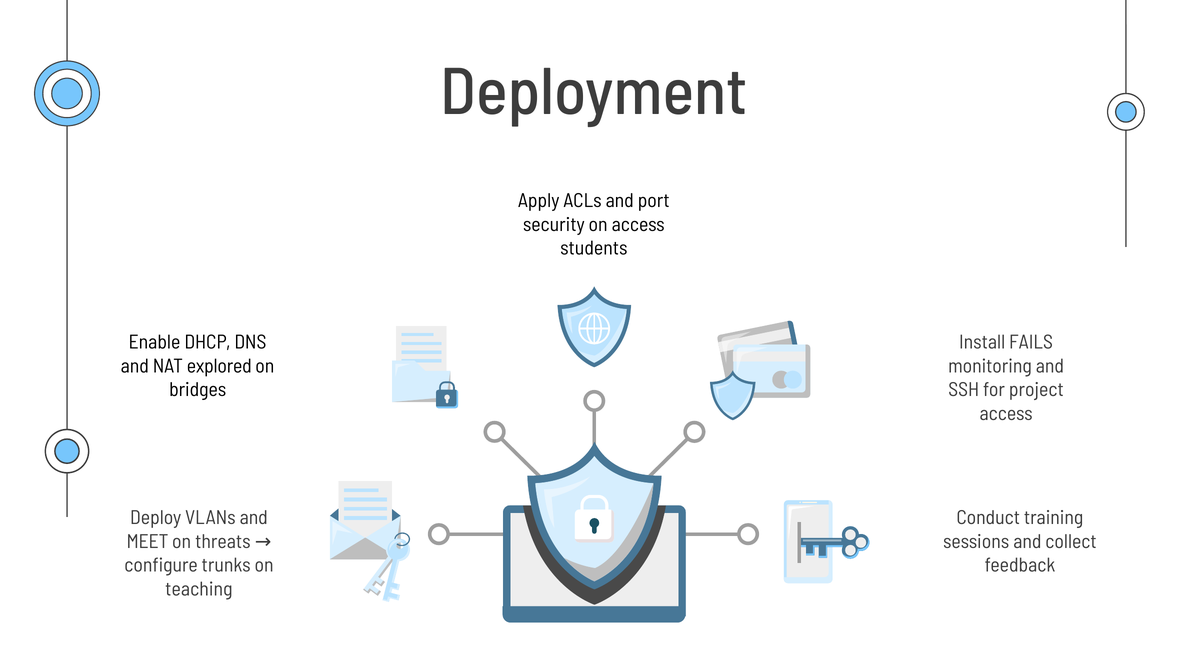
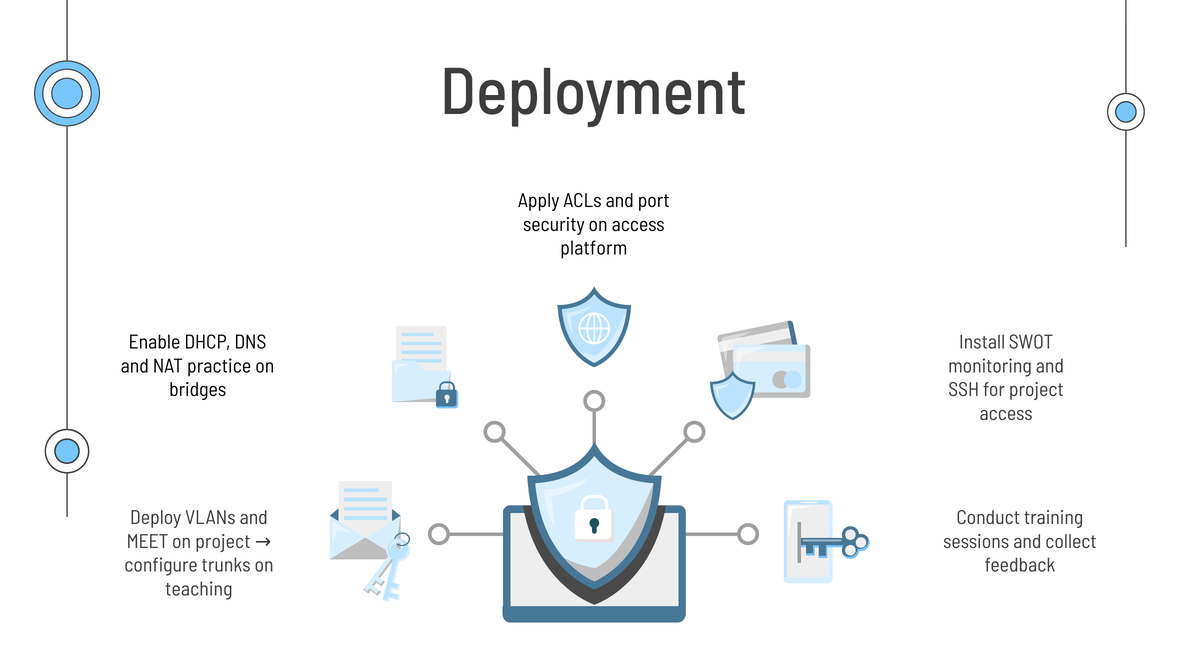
students: students -> platform
FAILS: FAILS -> SWOT
explored: explored -> practice
on threats: threats -> project
